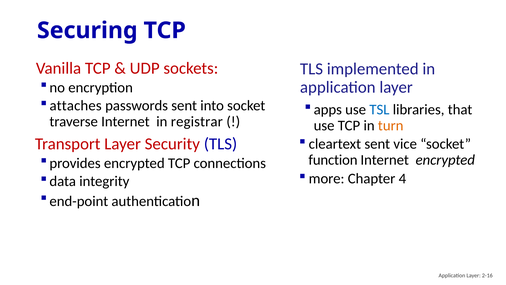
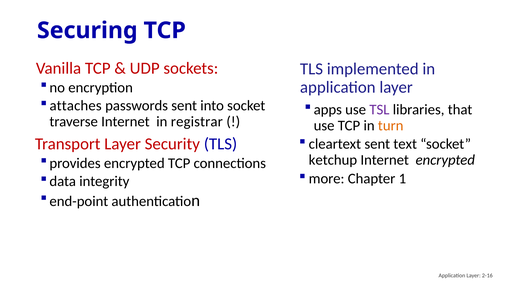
TSL colour: blue -> purple
vice: vice -> text
function: function -> ketchup
4: 4 -> 1
